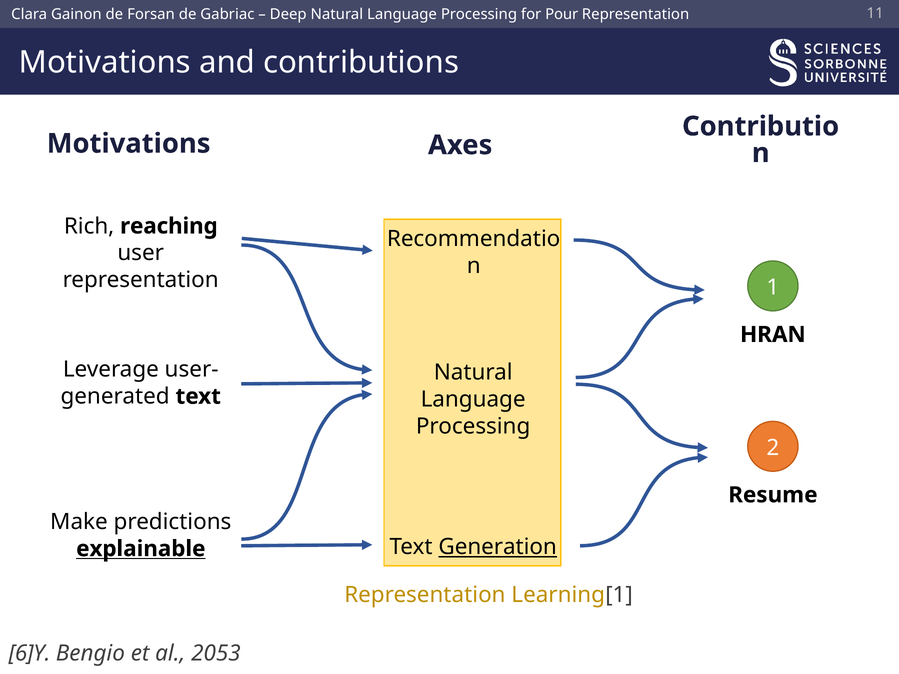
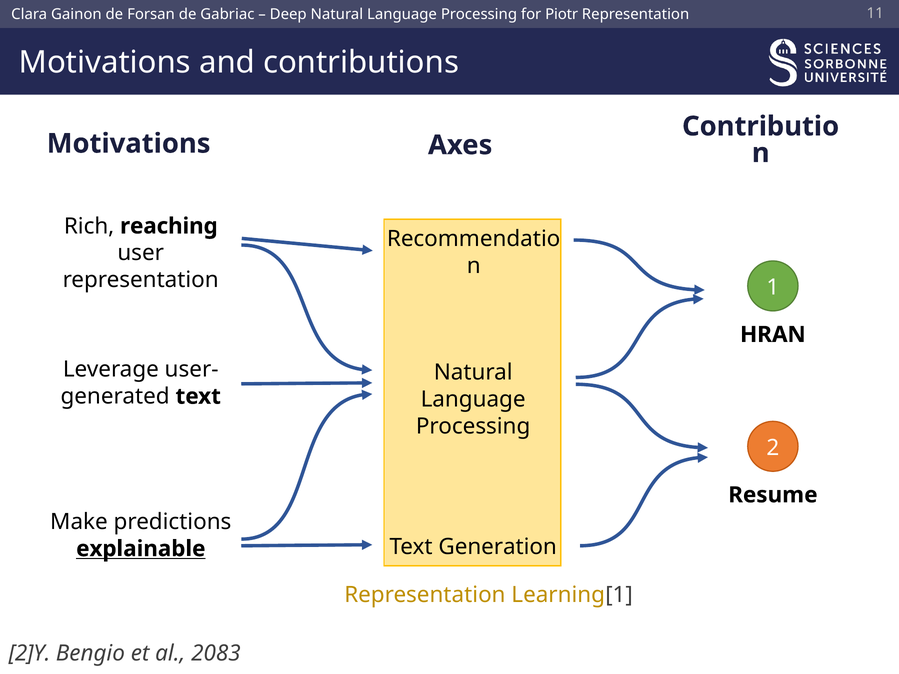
Pour: Pour -> Piotr
Generation underline: present -> none
6]Y: 6]Y -> 2]Y
2053: 2053 -> 2083
